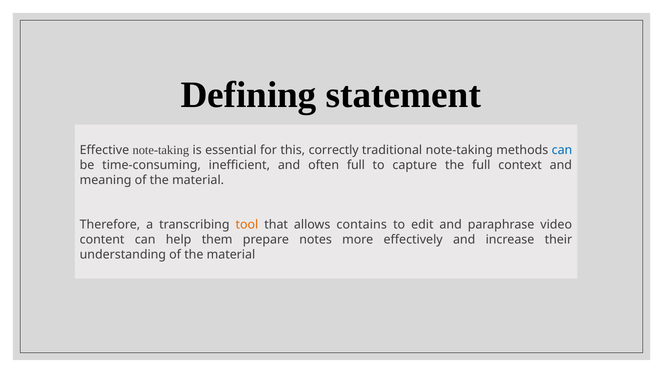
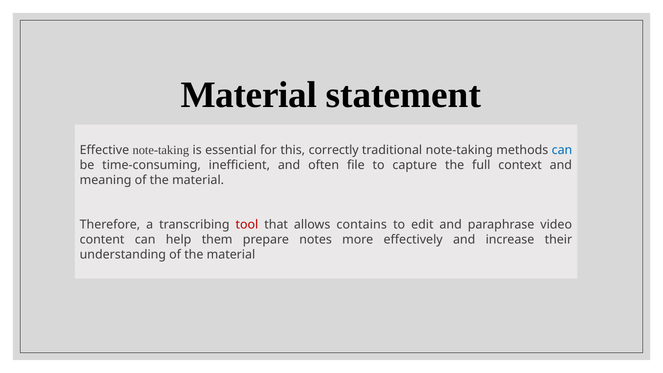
Defining at (249, 95): Defining -> Material
often full: full -> file
tool colour: orange -> red
